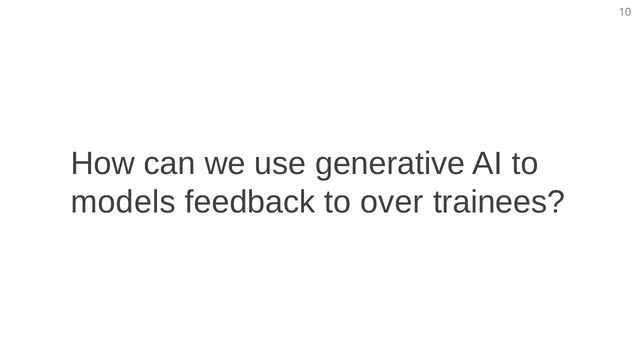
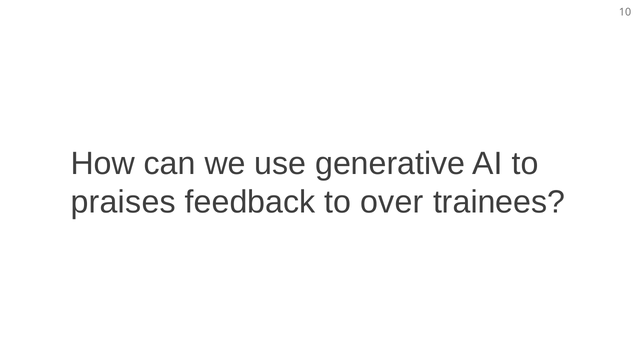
models: models -> praises
